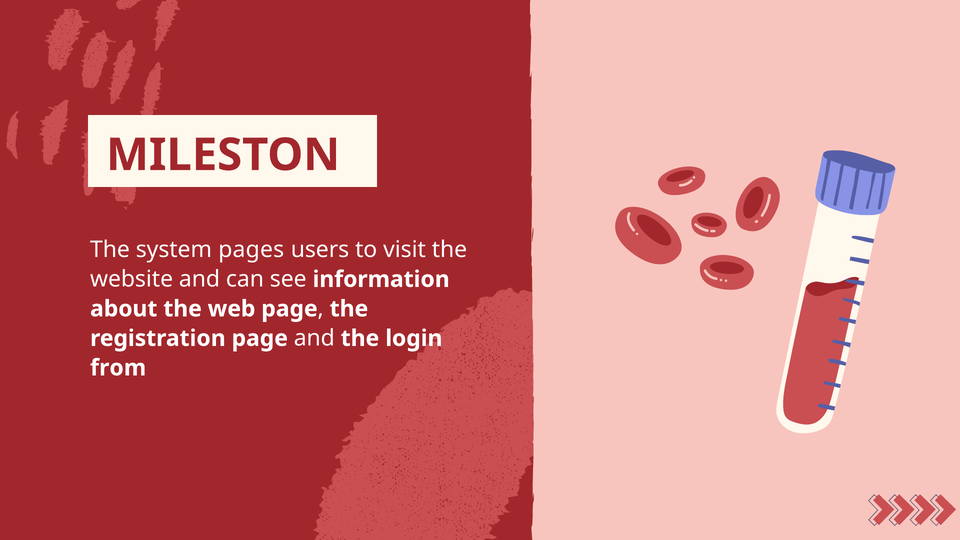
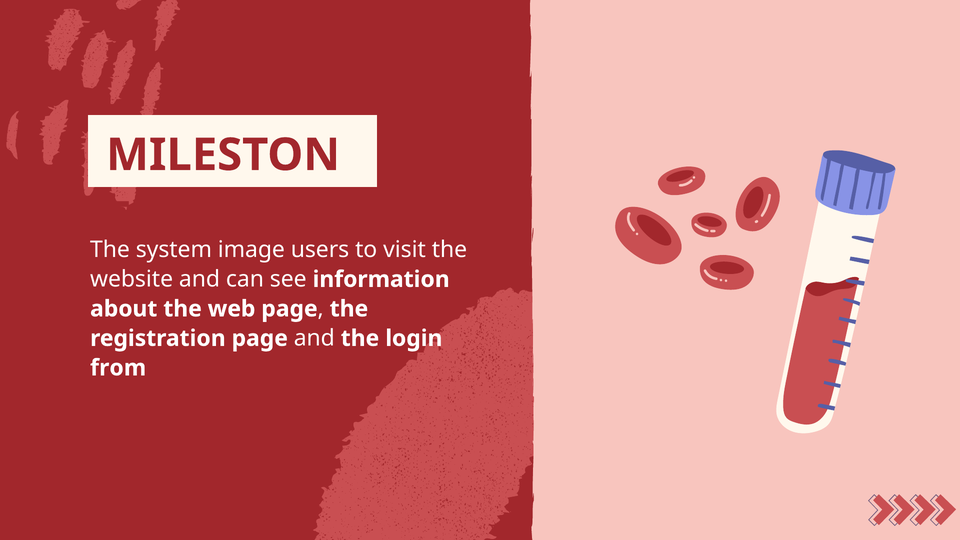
pages: pages -> image
